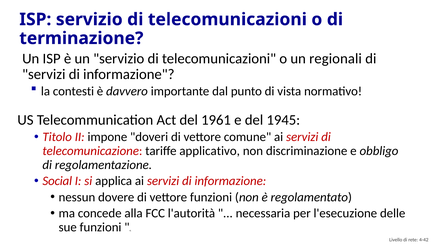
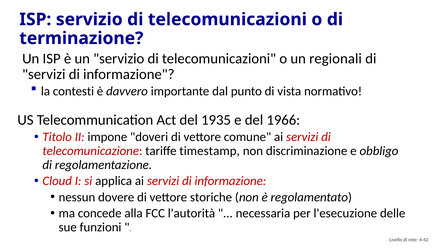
1961: 1961 -> 1935
1945: 1945 -> 1966
applicativo: applicativo -> timestamp
Social: Social -> Cloud
vettore funzioni: funzioni -> storiche
